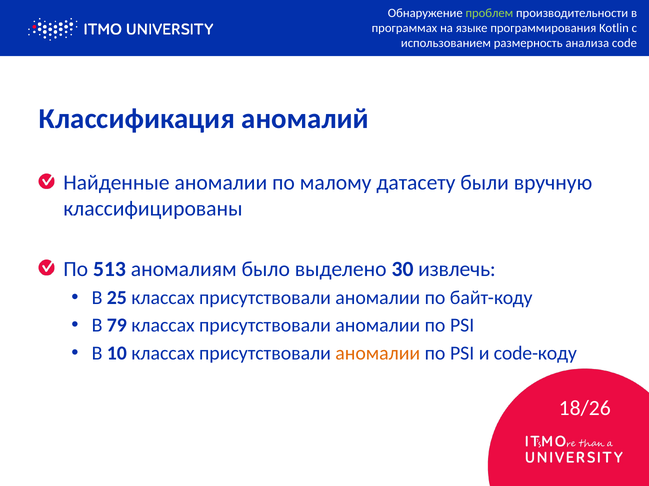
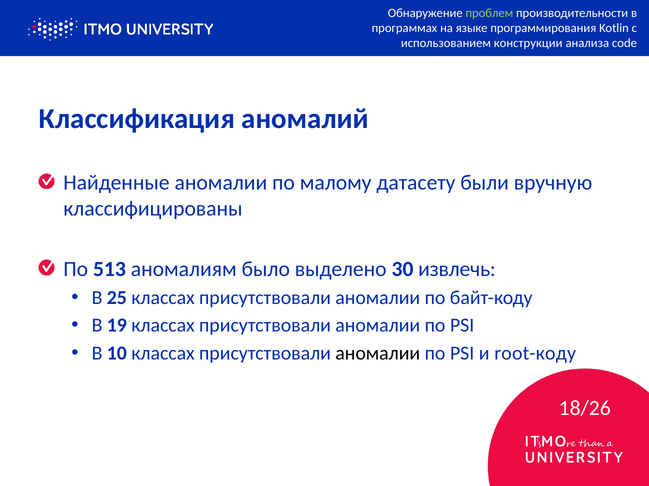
размерность: размерность -> конструкции
79: 79 -> 19
аномалии at (378, 354) colour: orange -> black
code-коду: code-коду -> root-коду
